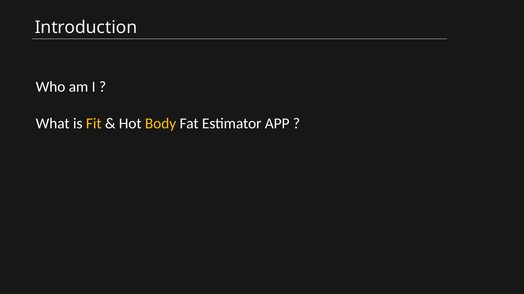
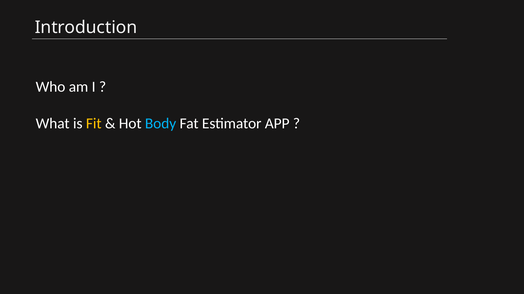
Body colour: yellow -> light blue
